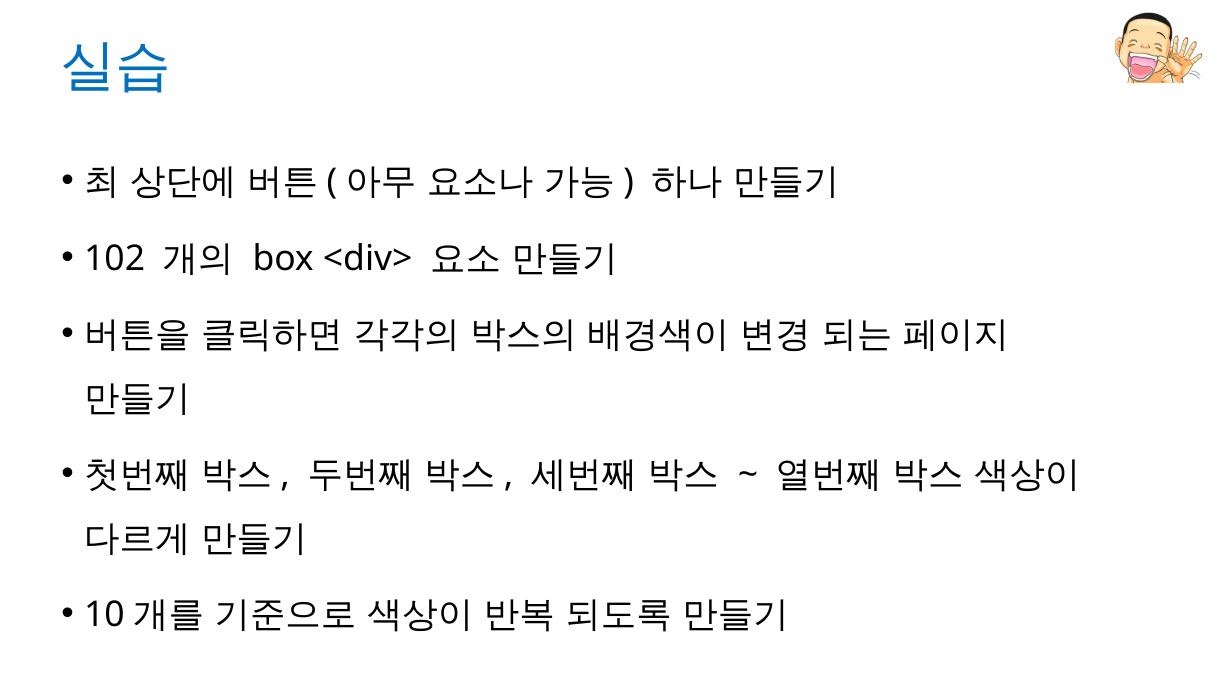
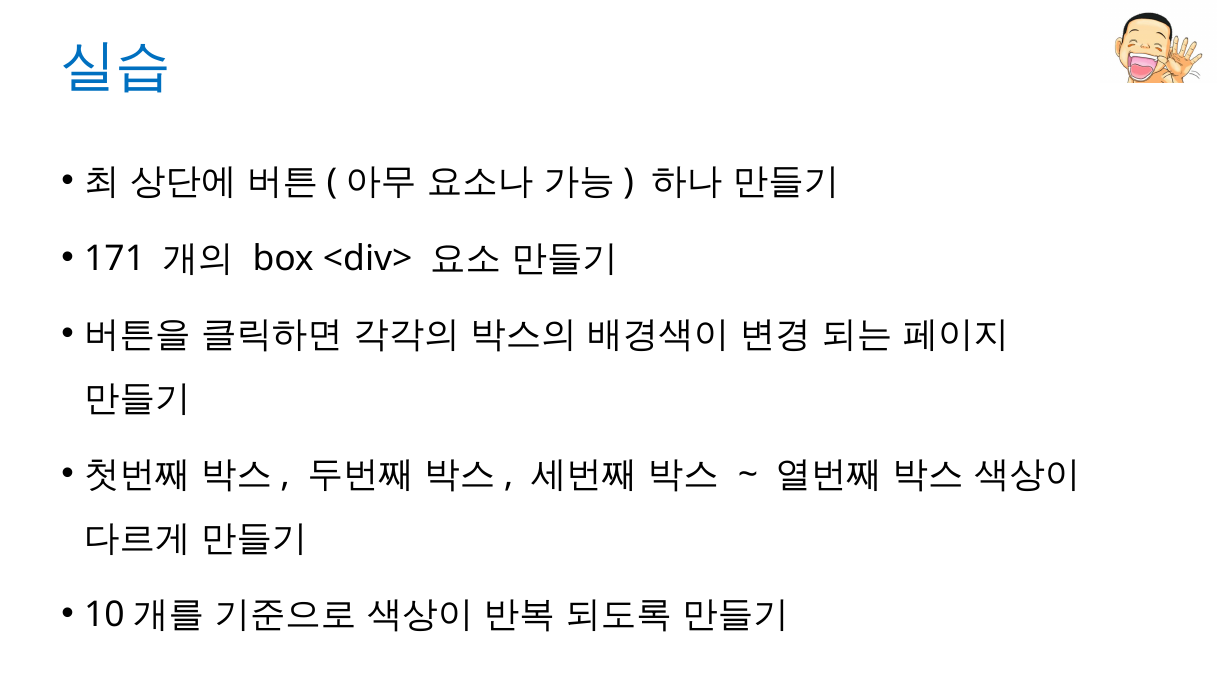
102: 102 -> 171
